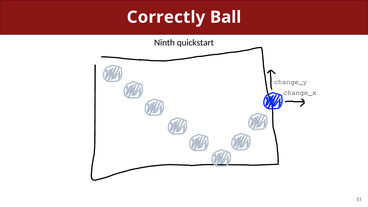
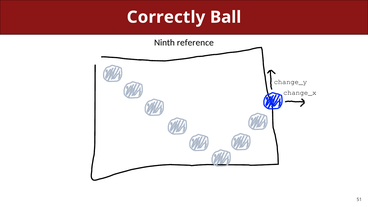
quickstart: quickstart -> reference
